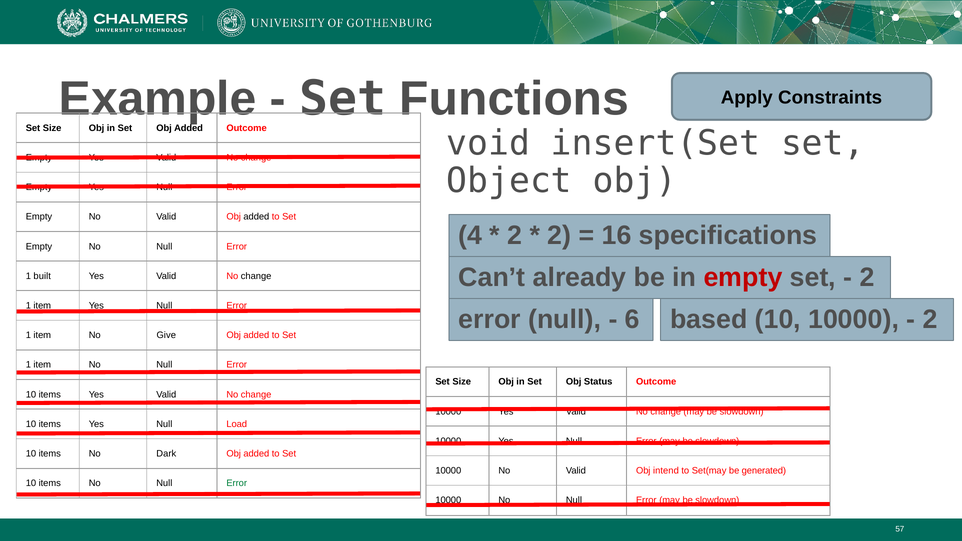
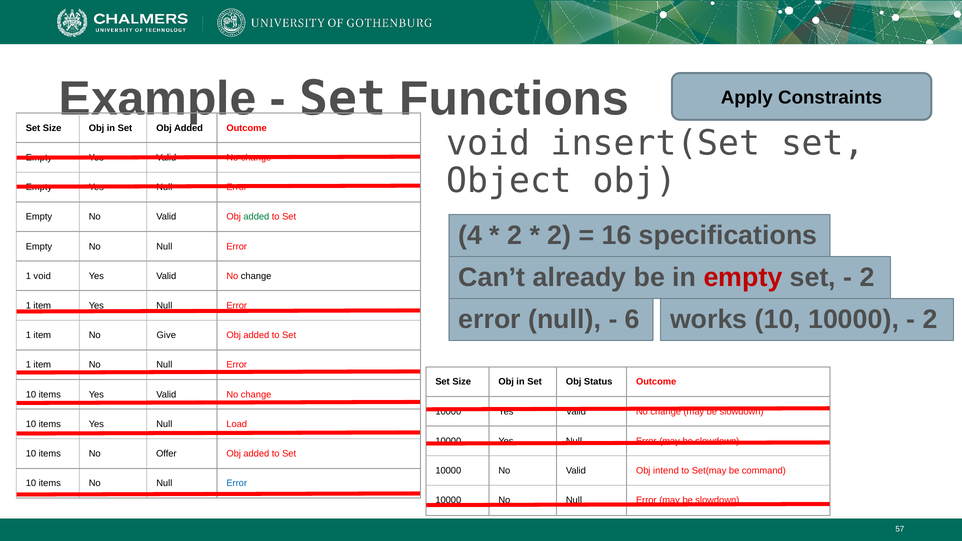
added at (256, 217) colour: black -> green
1 built: built -> void
based: based -> works
Dark: Dark -> Offer
generated: generated -> command
Error at (237, 483) colour: green -> blue
